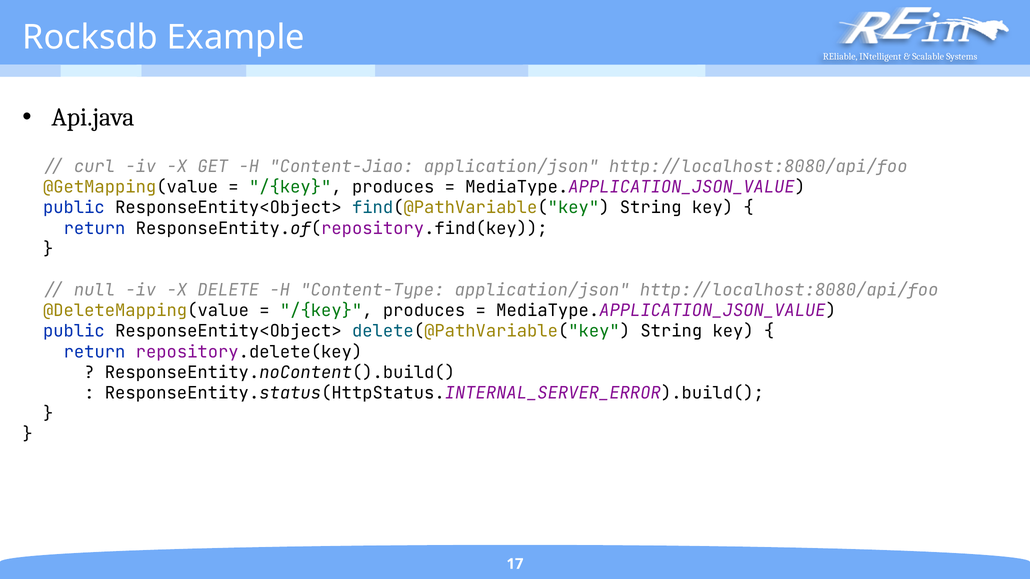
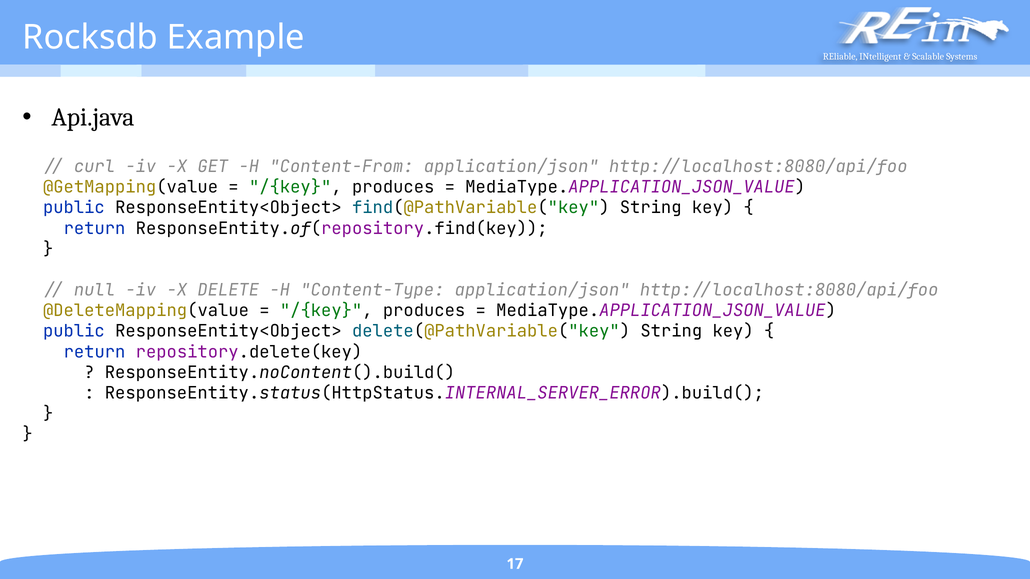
Content-Jiao: Content-Jiao -> Content-From
